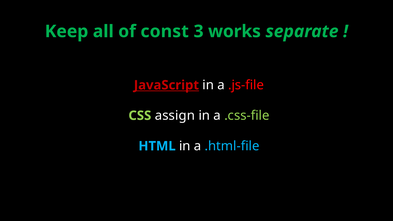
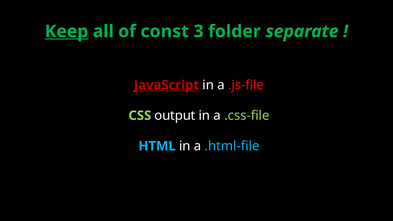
Keep underline: none -> present
works: works -> folder
assign: assign -> output
